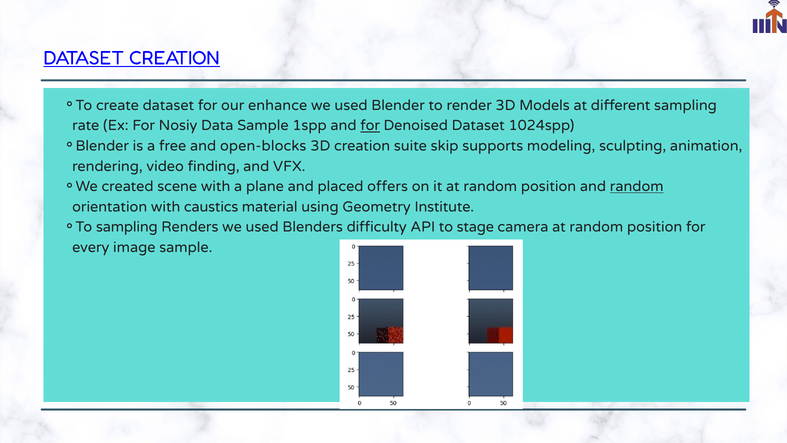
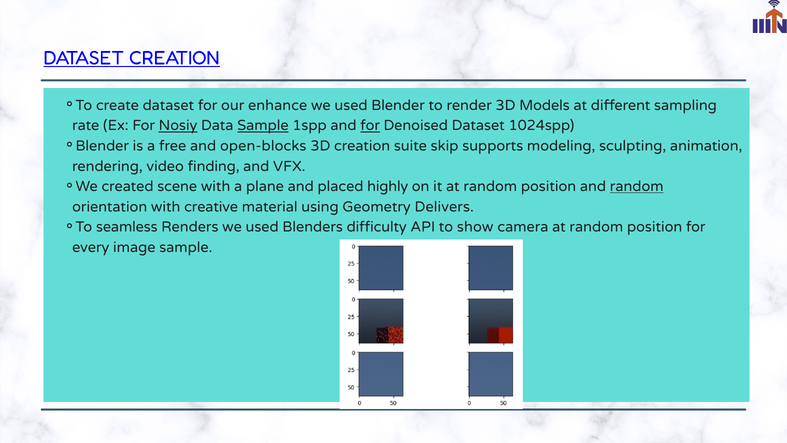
Nosiy underline: none -> present
Sample at (263, 126) underline: none -> present
offers: offers -> highly
caustics: caustics -> creative
Institute: Institute -> Delivers
To sampling: sampling -> seamless
stage: stage -> show
